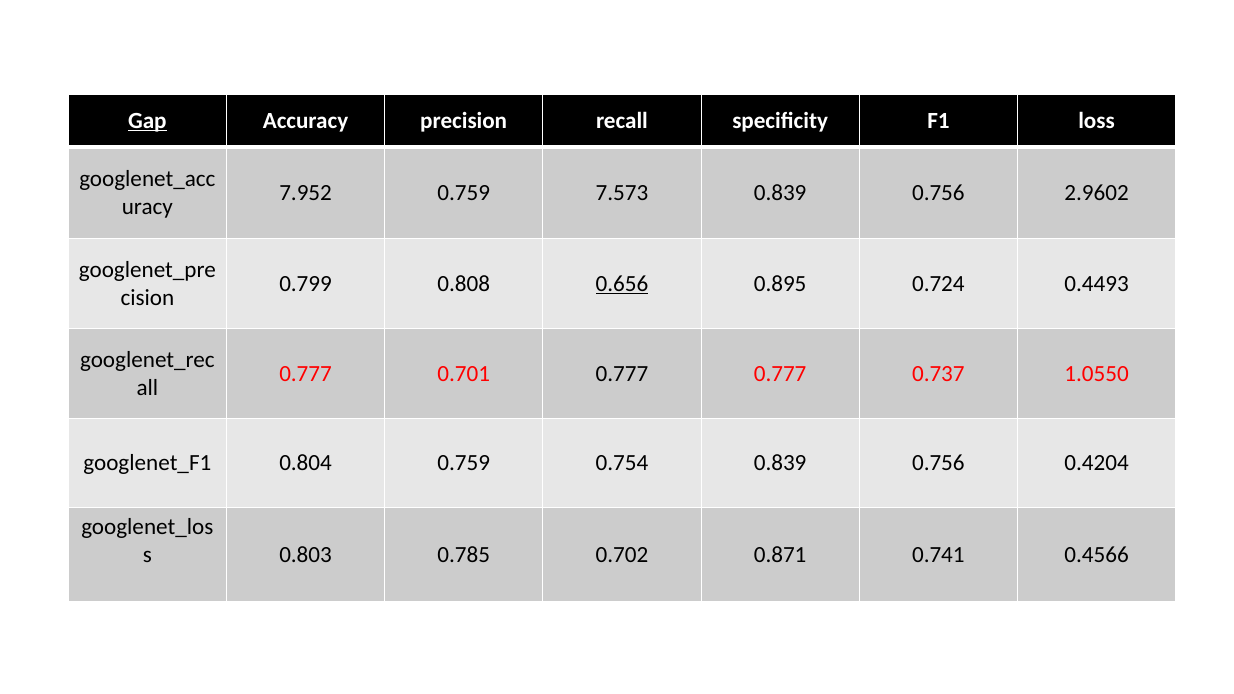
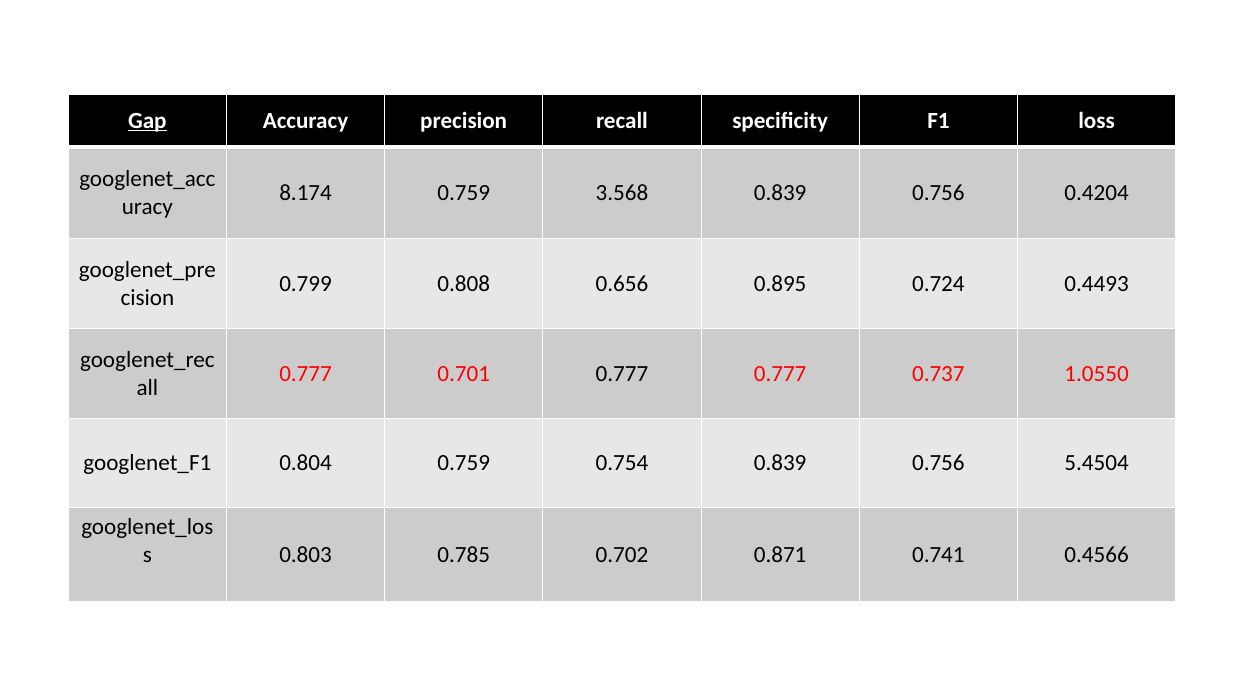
7.952: 7.952 -> 8.174
7.573: 7.573 -> 3.568
2.9602: 2.9602 -> 0.4204
0.656 underline: present -> none
0.4204: 0.4204 -> 5.4504
